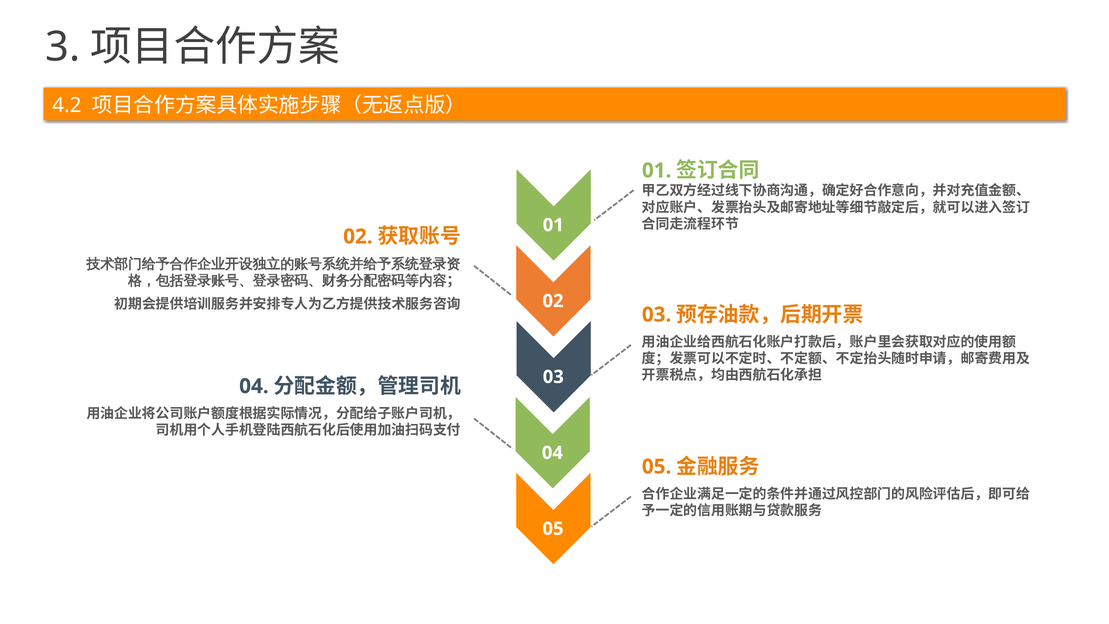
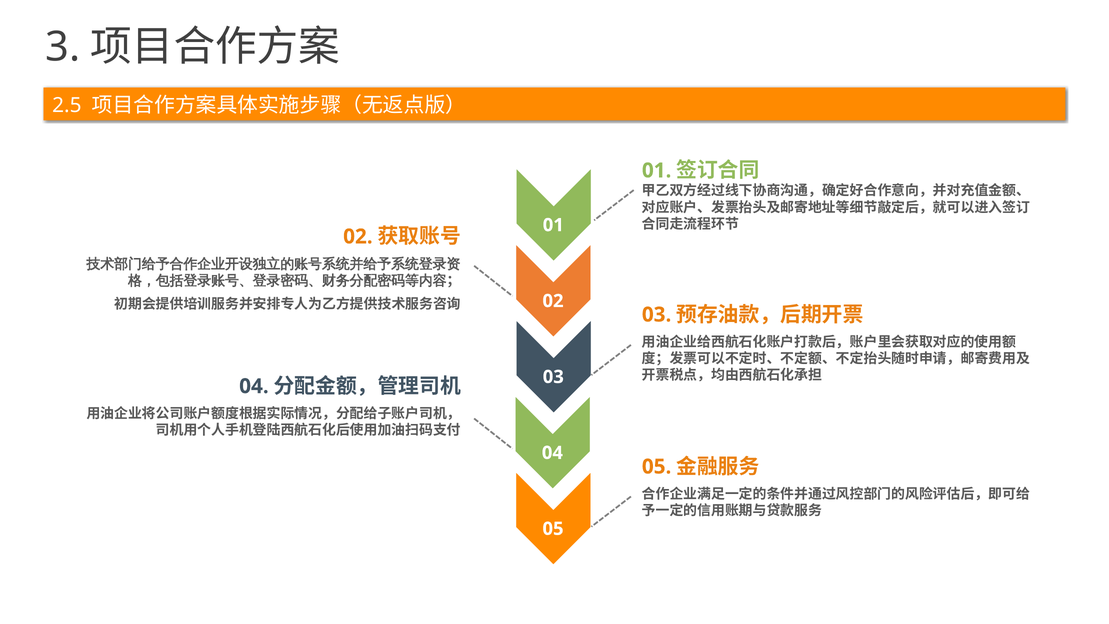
4.2: 4.2 -> 2.5
